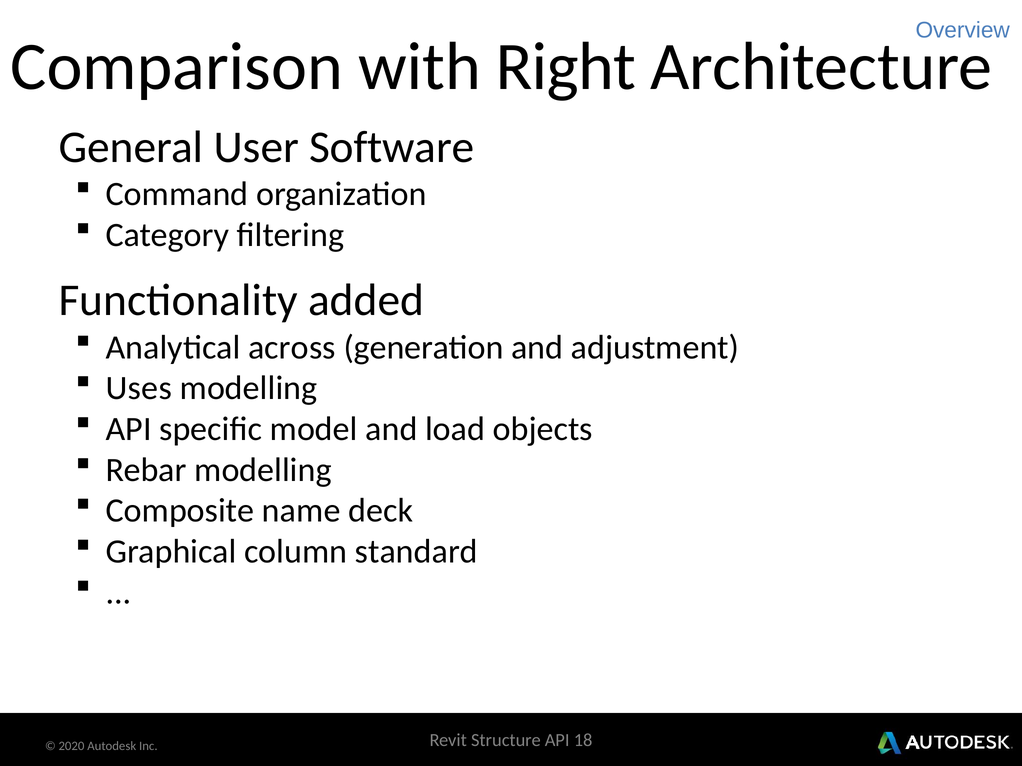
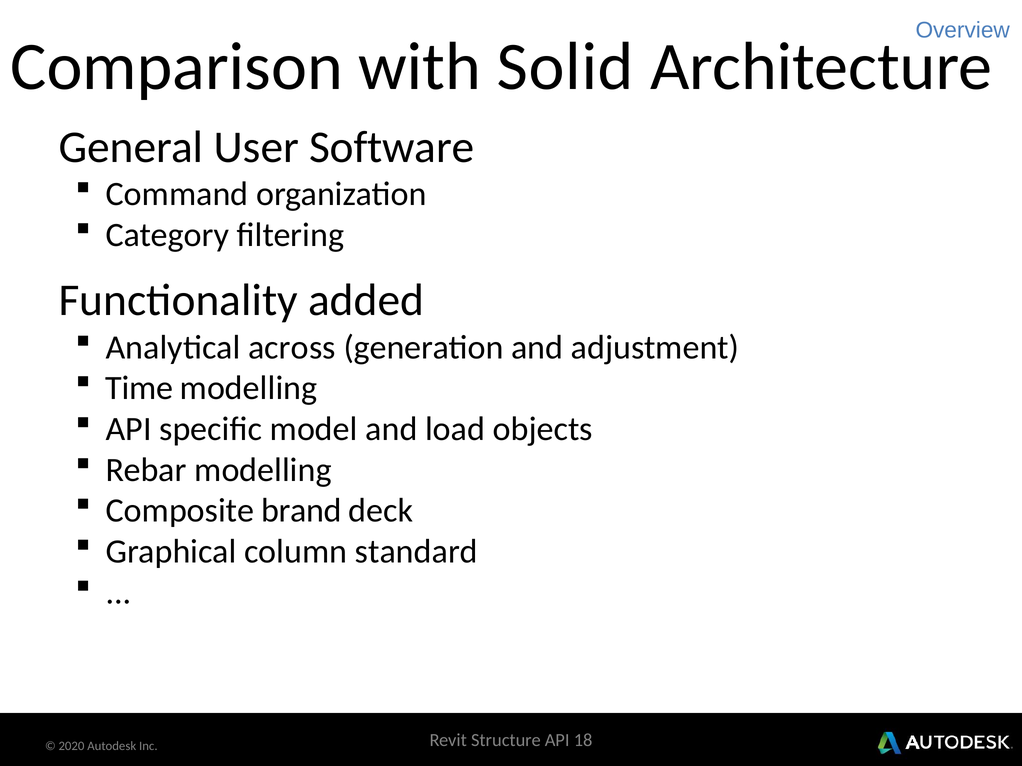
Right: Right -> Solid
Uses: Uses -> Time
name: name -> brand
